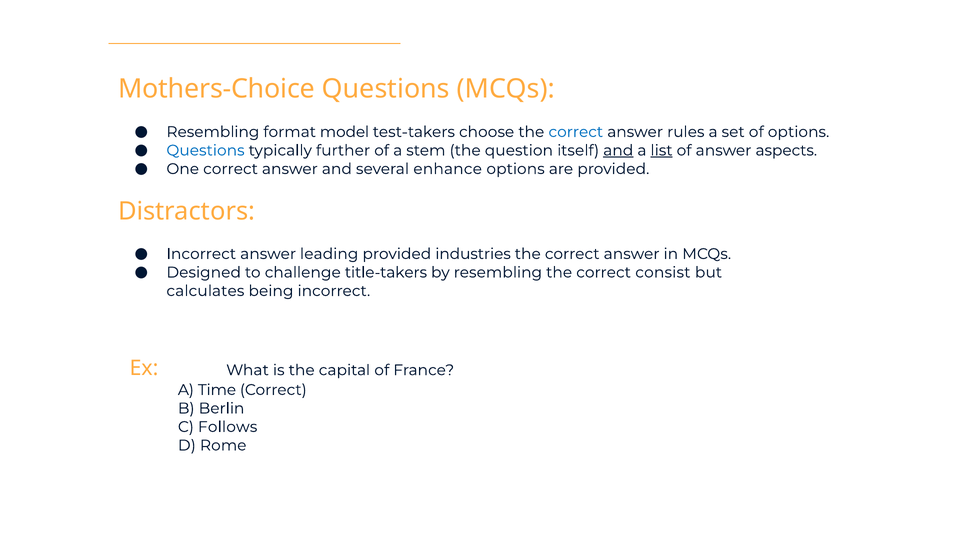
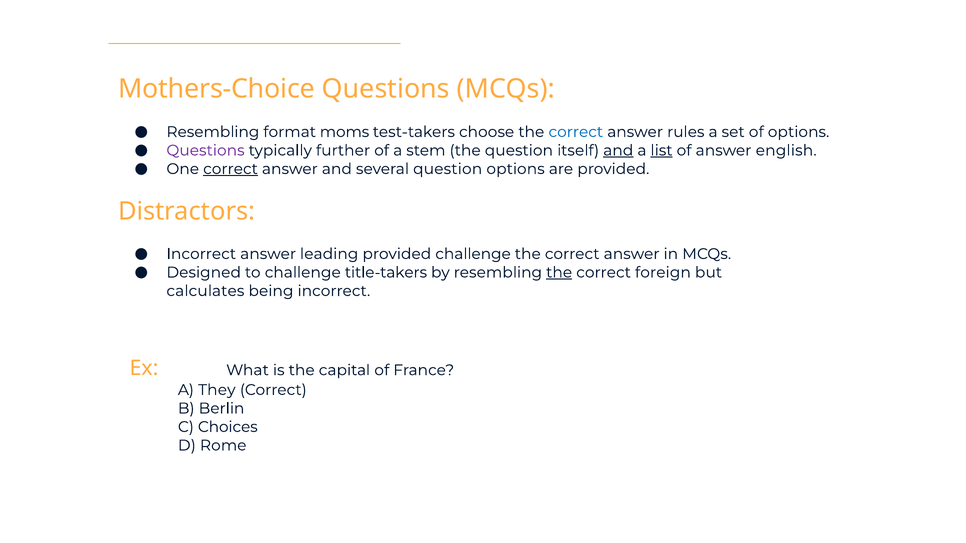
model: model -> moms
Questions at (205, 151) colour: blue -> purple
aspects: aspects -> english
correct at (230, 169) underline: none -> present
several enhance: enhance -> question
provided industries: industries -> challenge
the at (559, 273) underline: none -> present
consist: consist -> foreign
Time: Time -> They
Follows: Follows -> Choices
